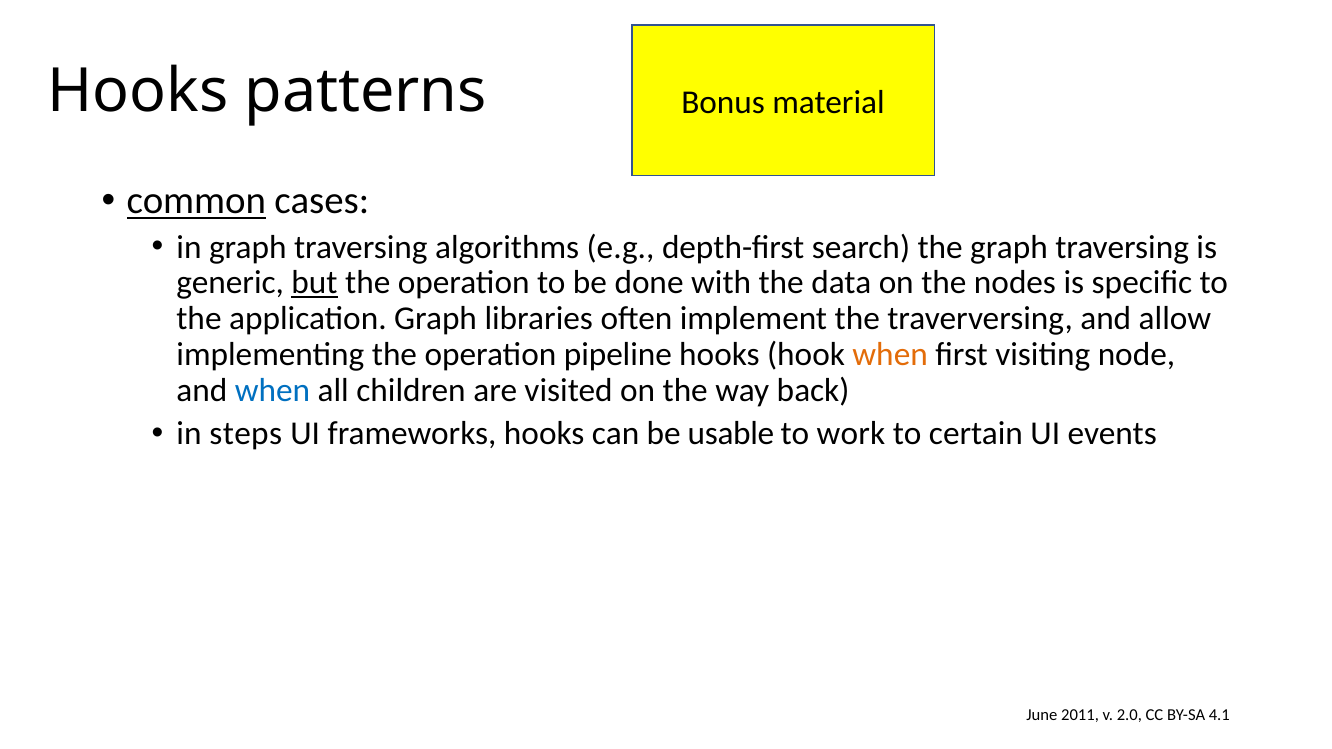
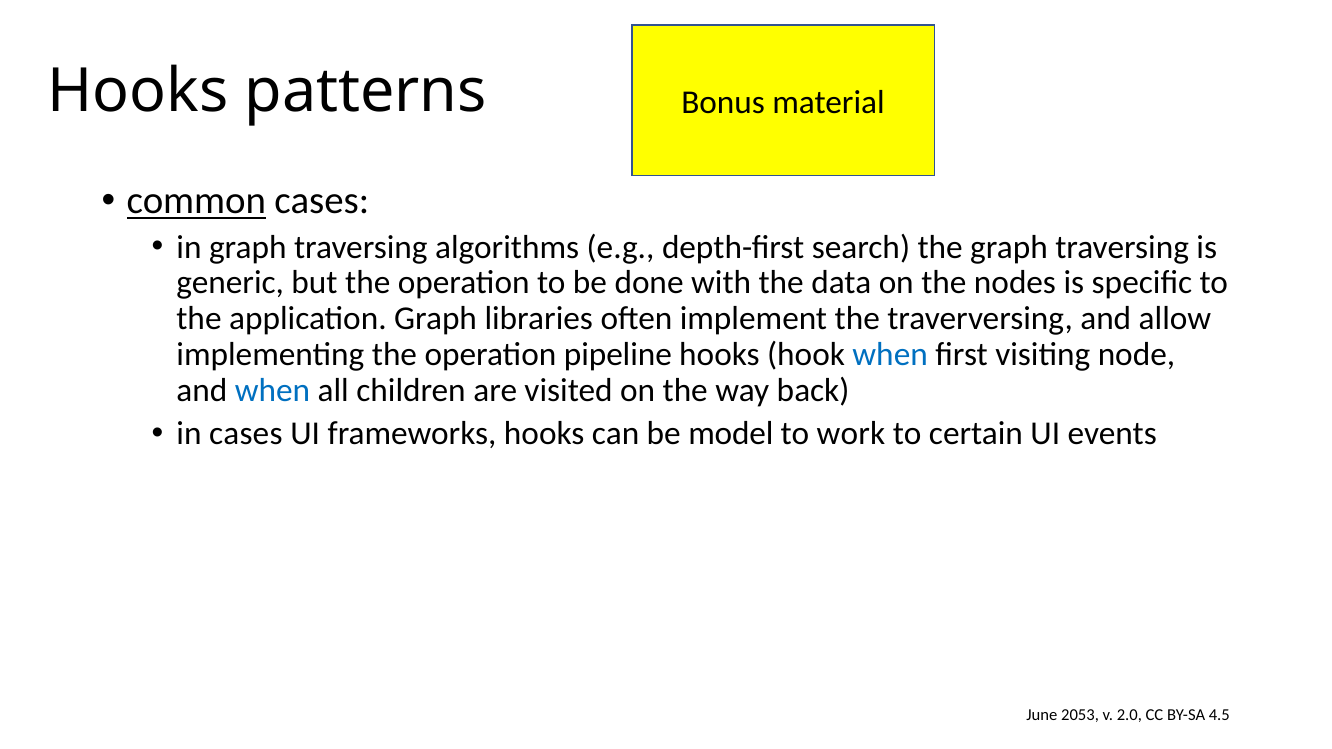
but underline: present -> none
when at (890, 355) colour: orange -> blue
in steps: steps -> cases
usable: usable -> model
2011: 2011 -> 2053
4.1: 4.1 -> 4.5
